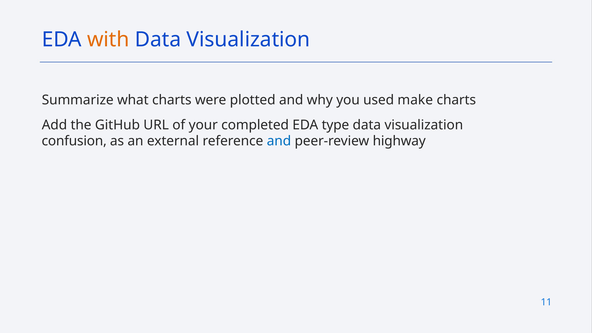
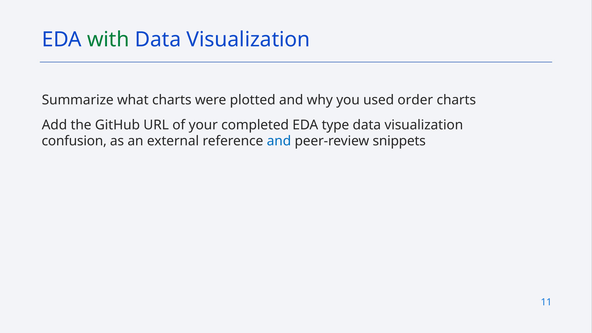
with colour: orange -> green
make: make -> order
highway: highway -> snippets
